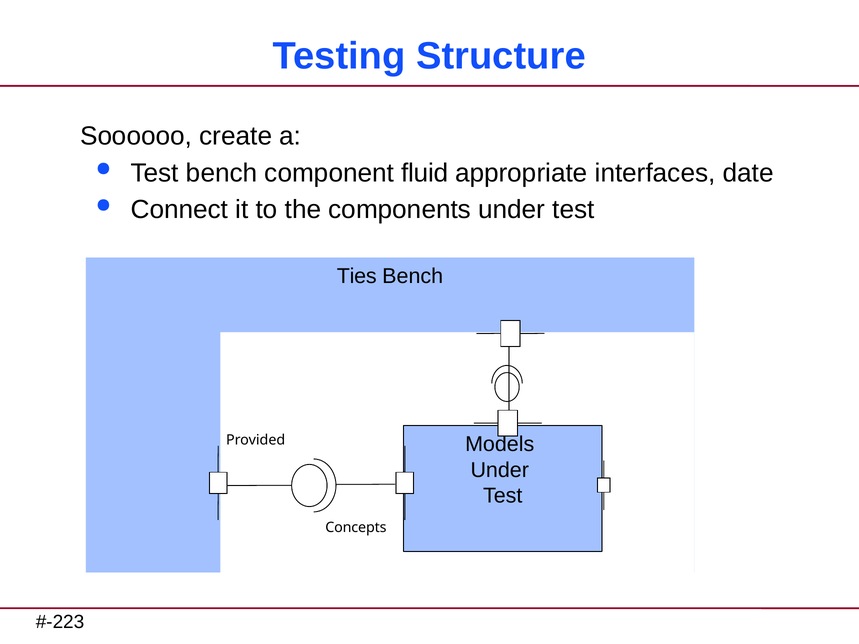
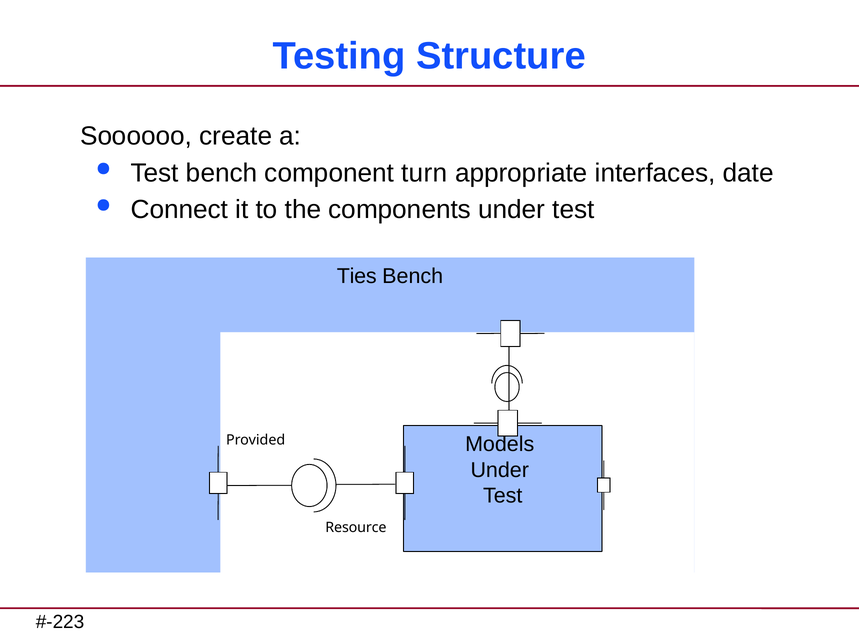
fluid: fluid -> turn
Concepts: Concepts -> Resource
